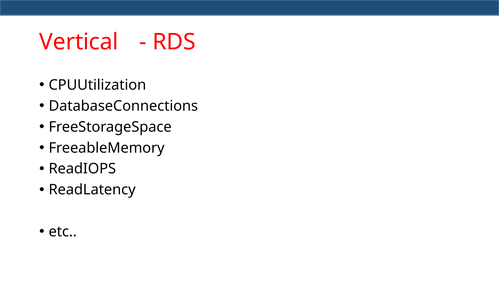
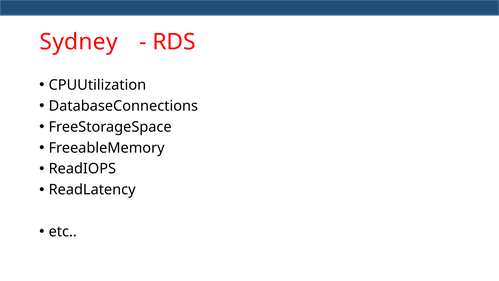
Vertical: Vertical -> Sydney
